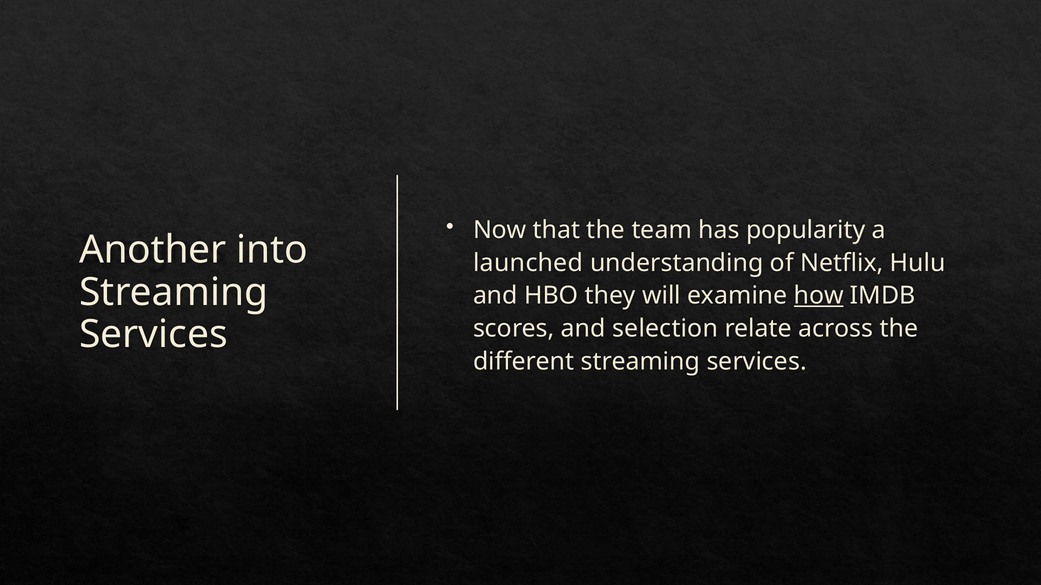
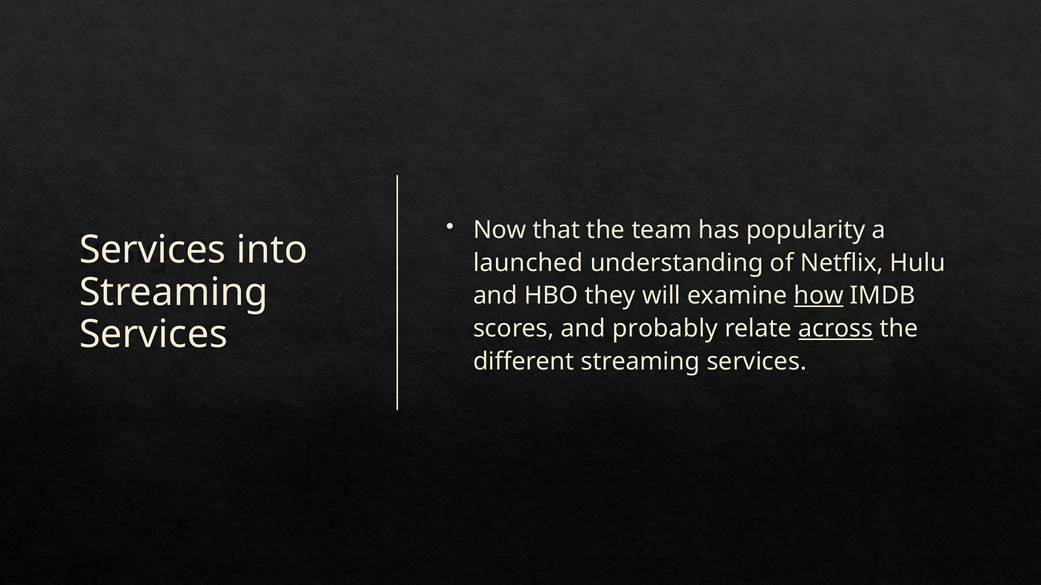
Another at (153, 250): Another -> Services
selection: selection -> probably
across underline: none -> present
